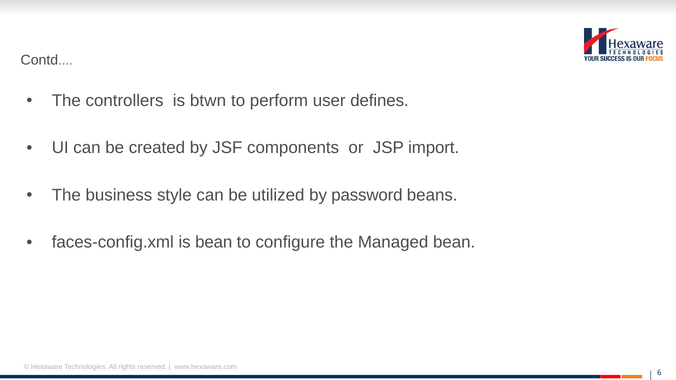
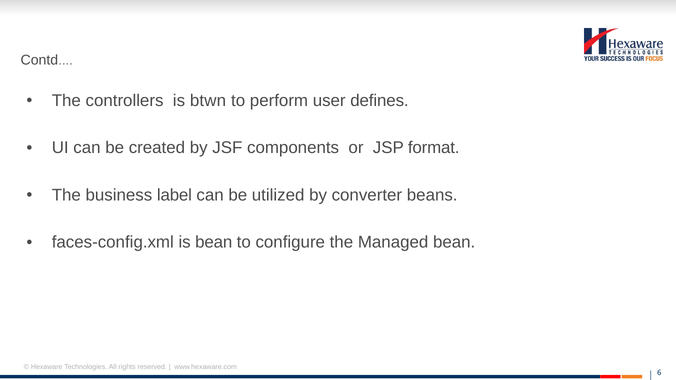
import: import -> format
style: style -> label
password: password -> converter
